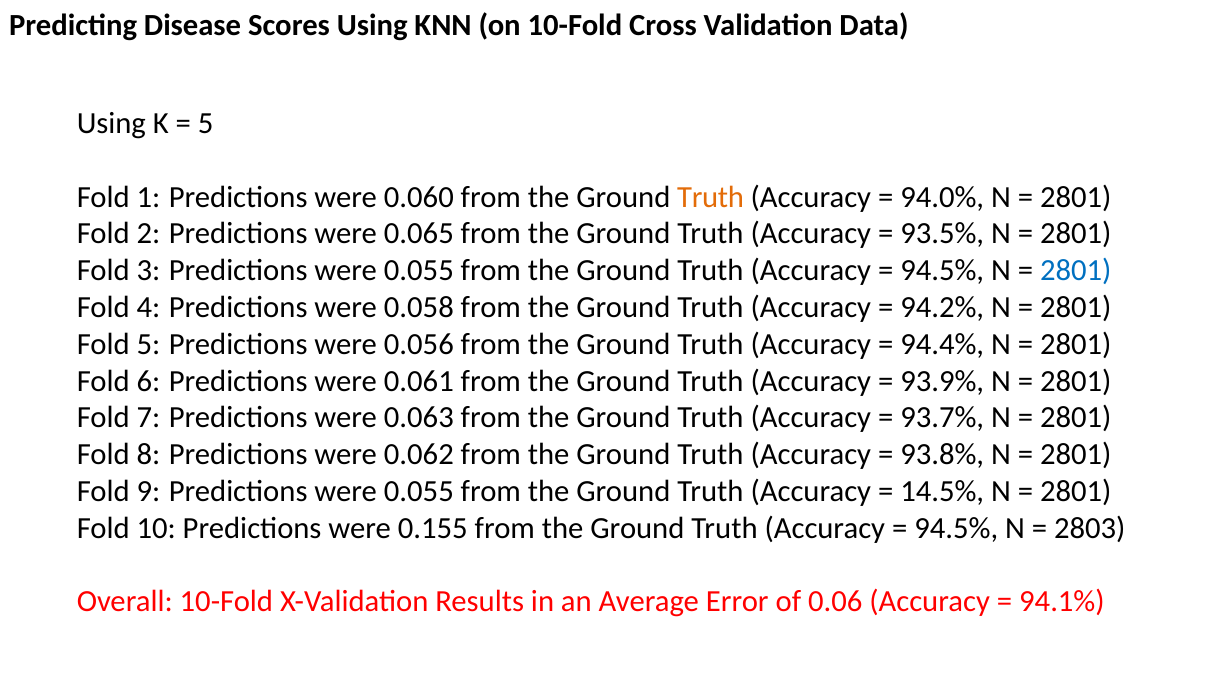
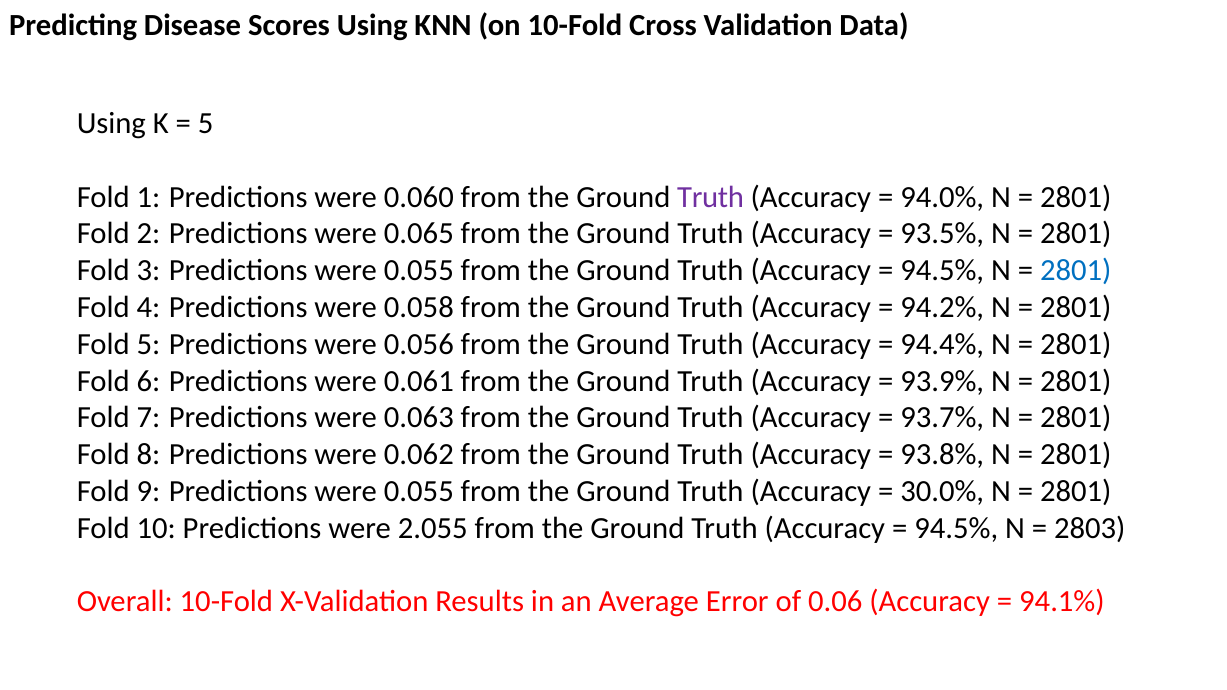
Truth at (711, 197) colour: orange -> purple
14.5%: 14.5% -> 30.0%
0.155: 0.155 -> 2.055
